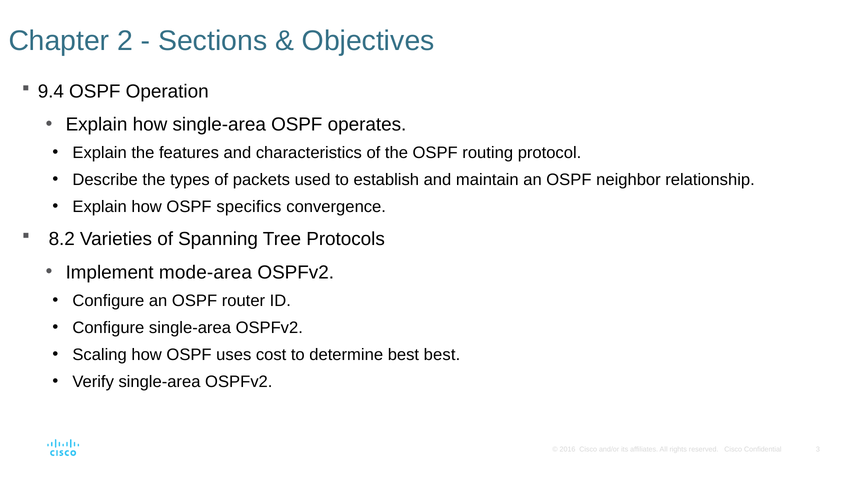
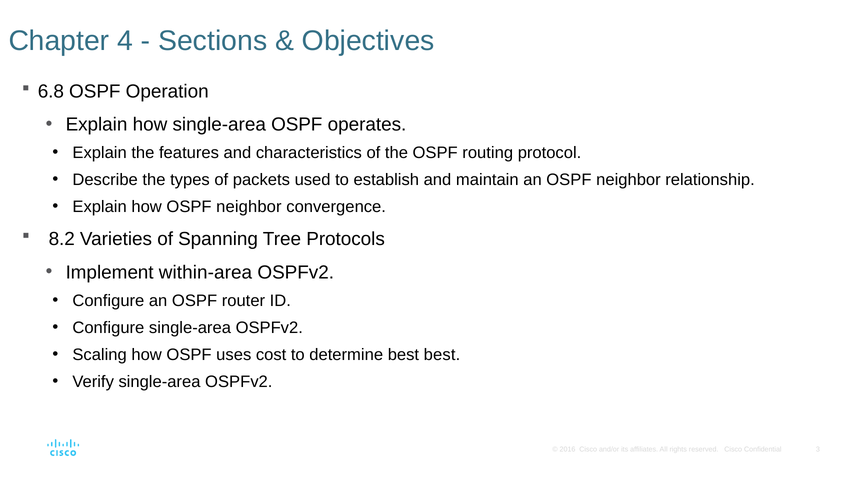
2: 2 -> 4
9.4: 9.4 -> 6.8
how OSPF specifics: specifics -> neighbor
mode-area: mode-area -> within-area
